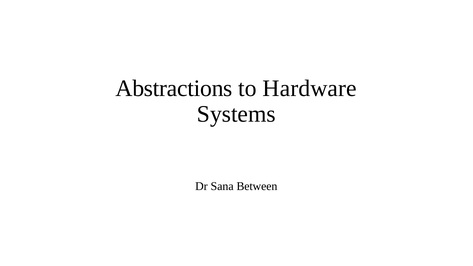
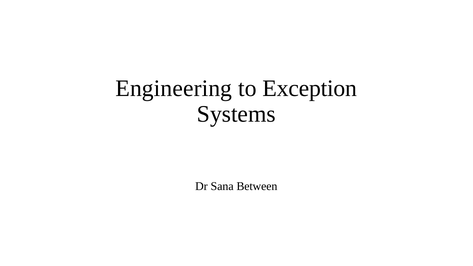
Abstractions: Abstractions -> Engineering
Hardware: Hardware -> Exception
